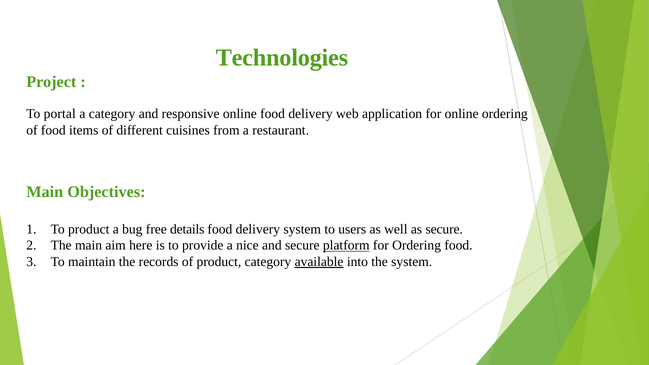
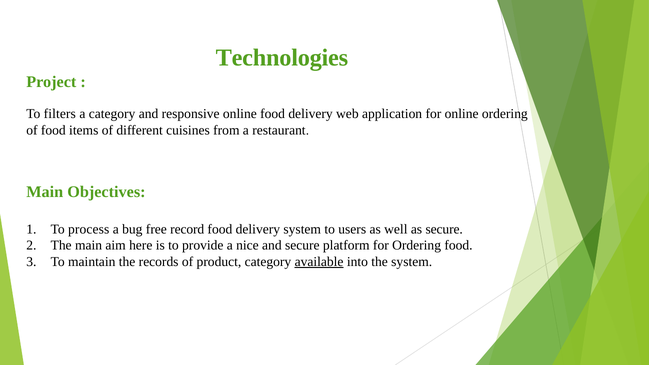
portal: portal -> filters
To product: product -> process
details: details -> record
platform underline: present -> none
